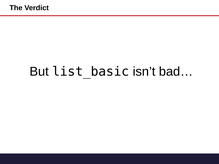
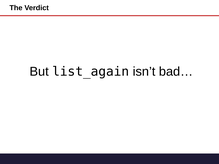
list_basic: list_basic -> list_again
